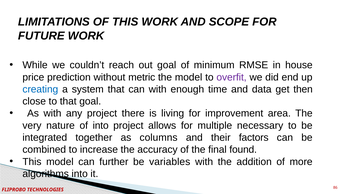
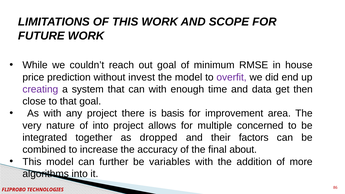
metric: metric -> invest
creating colour: blue -> purple
living: living -> basis
necessary: necessary -> concerned
columns: columns -> dropped
found: found -> about
